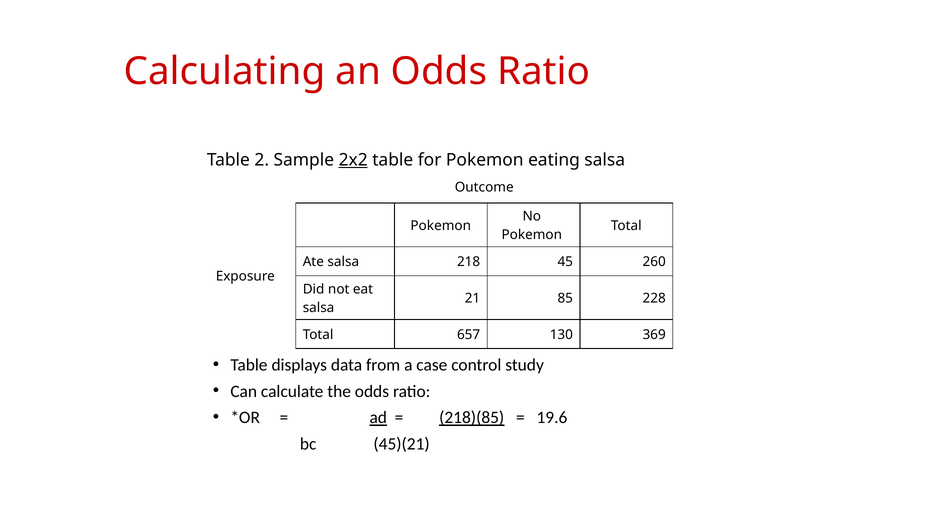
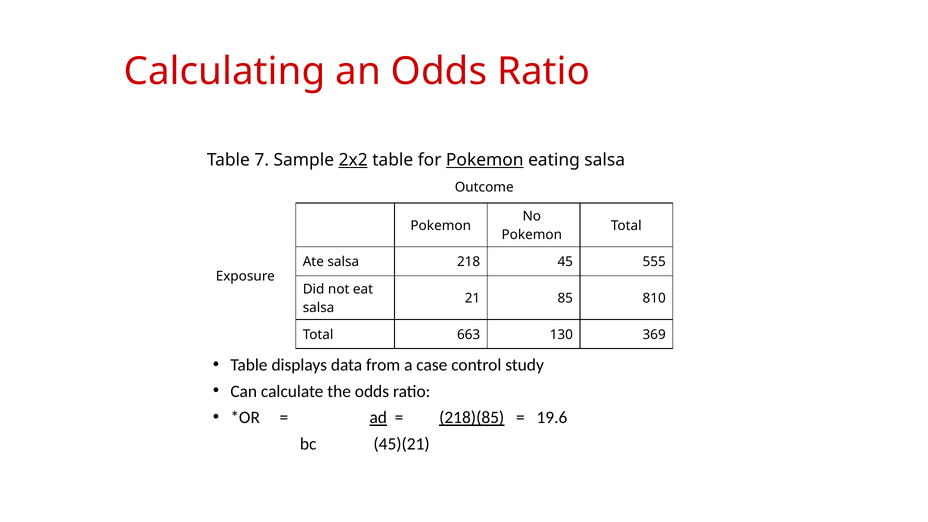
2: 2 -> 7
Pokemon at (485, 160) underline: none -> present
260: 260 -> 555
228: 228 -> 810
657: 657 -> 663
